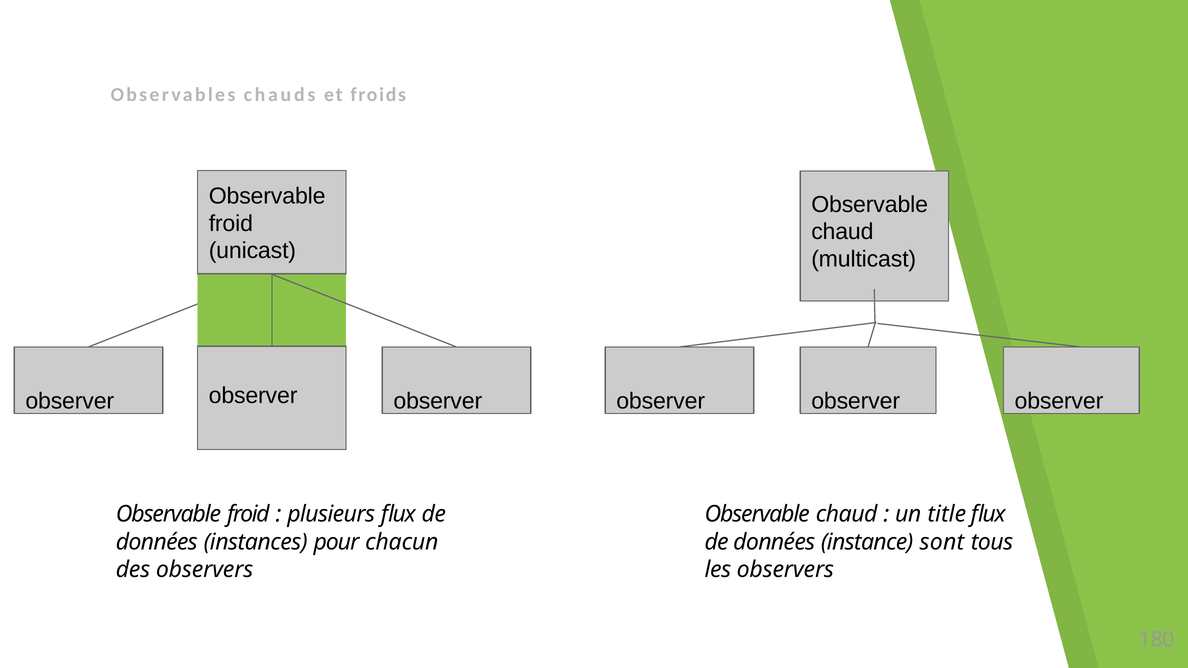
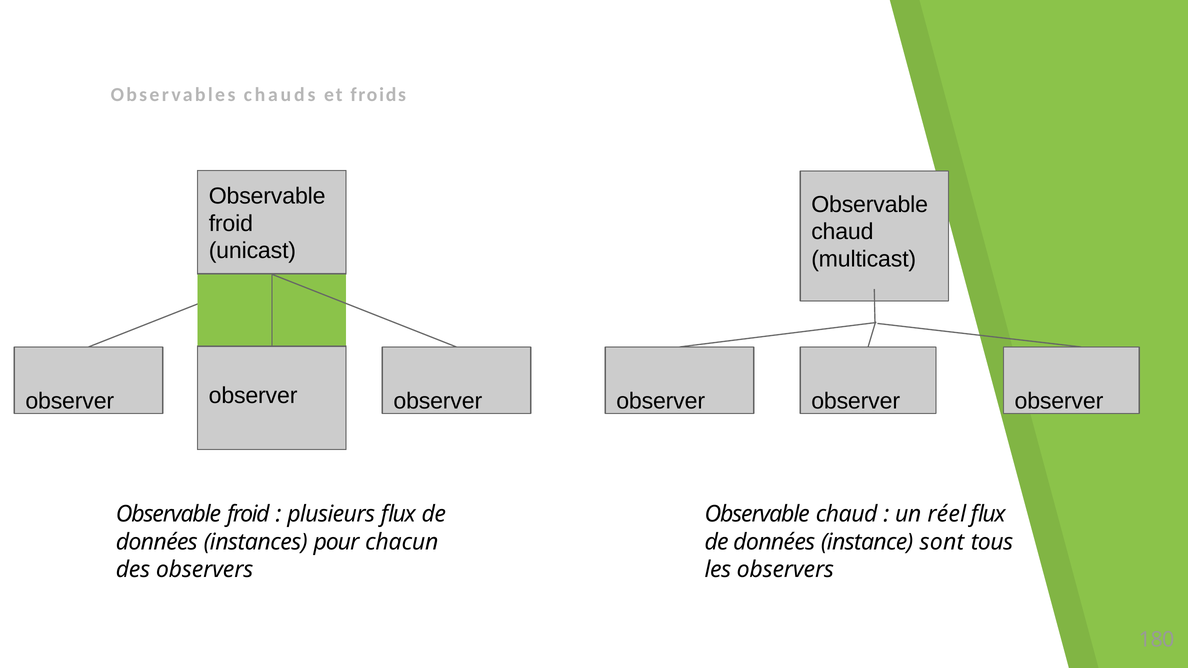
title: title -> réel
